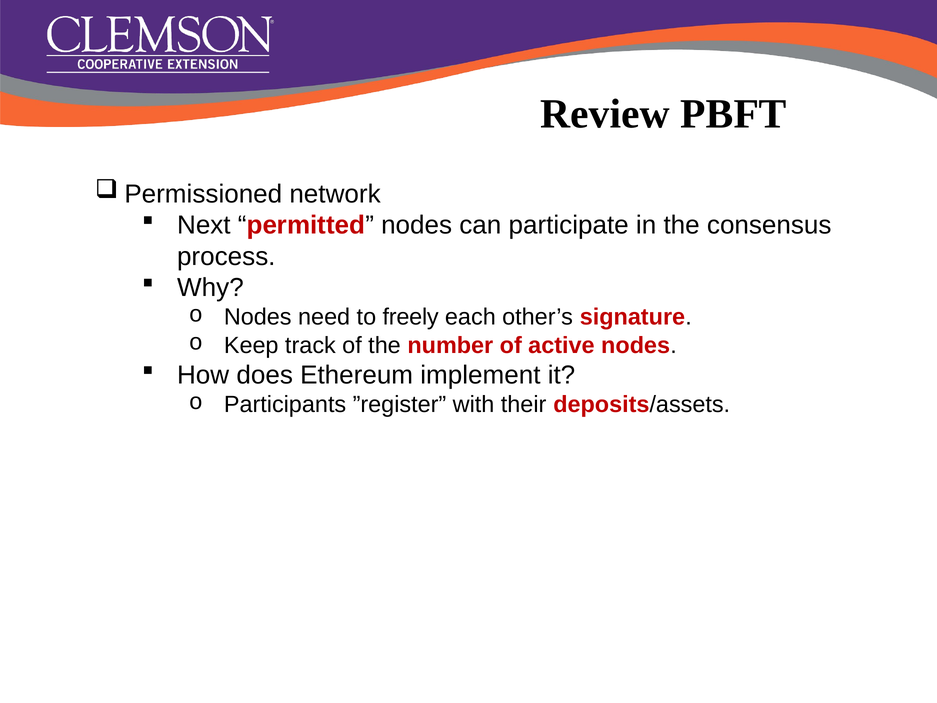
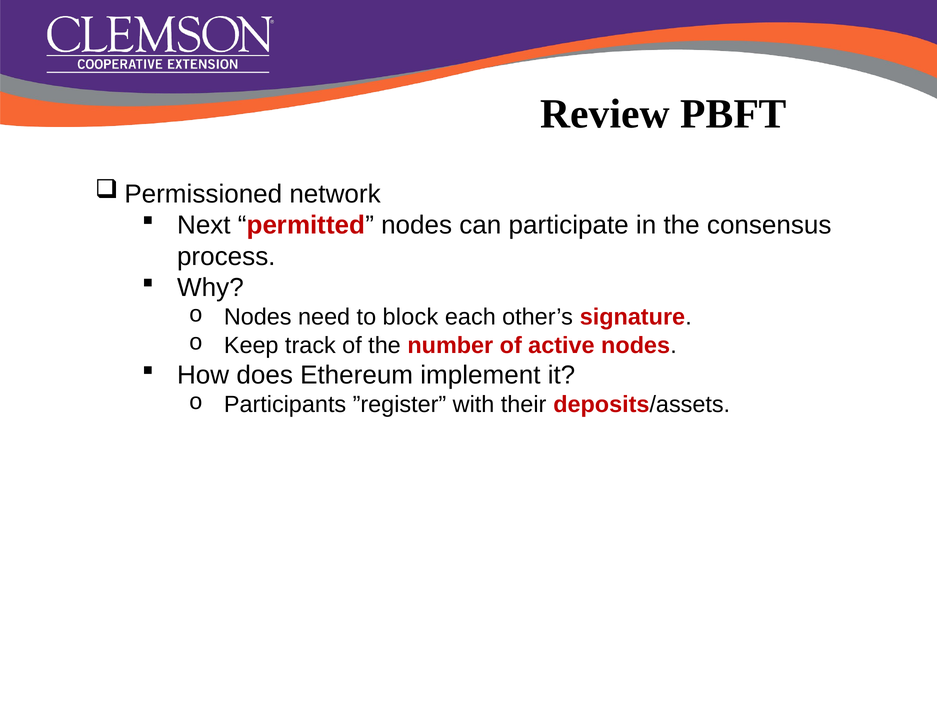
freely: freely -> block
